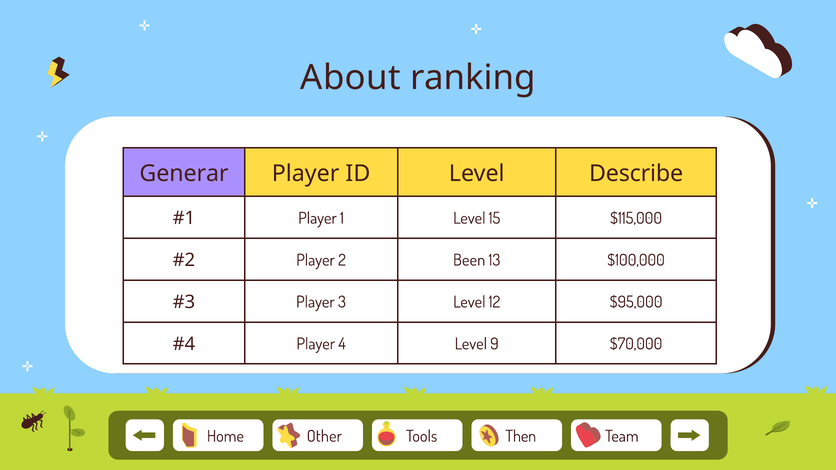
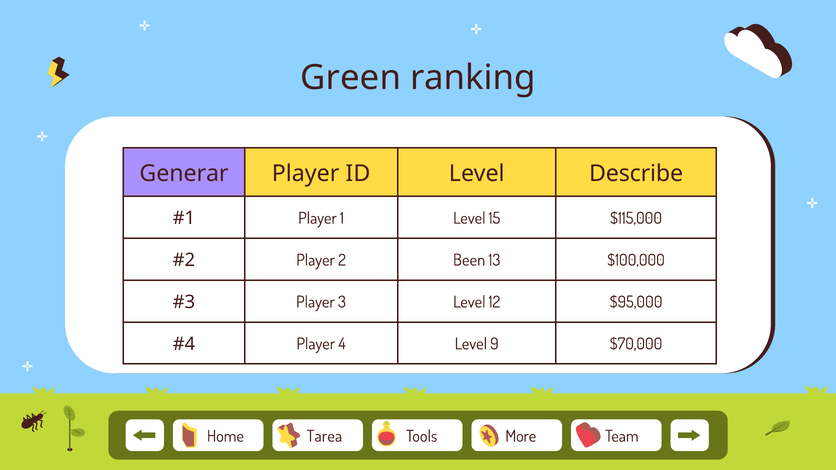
About: About -> Green
Other: Other -> Tarea
Then: Then -> More
